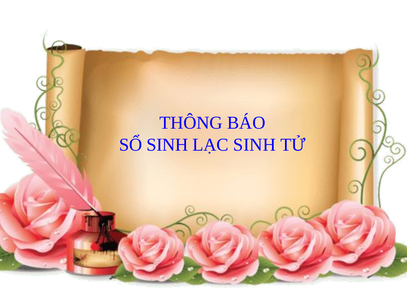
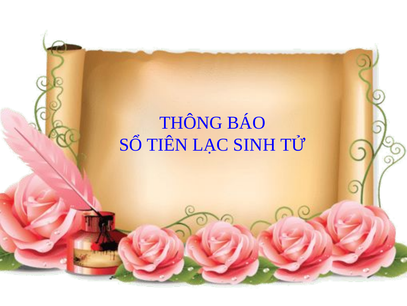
SỔ SINH: SINH -> TIÊN
